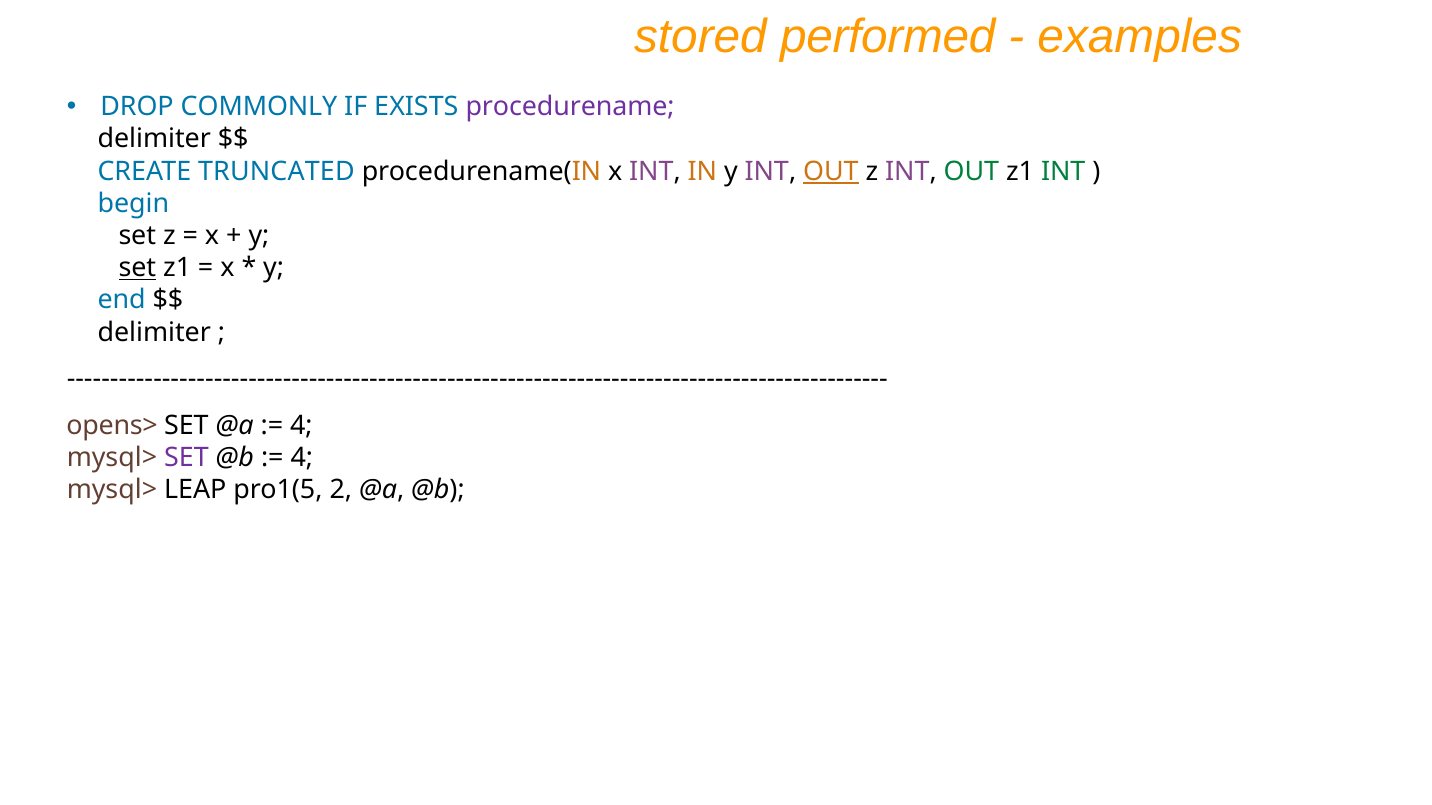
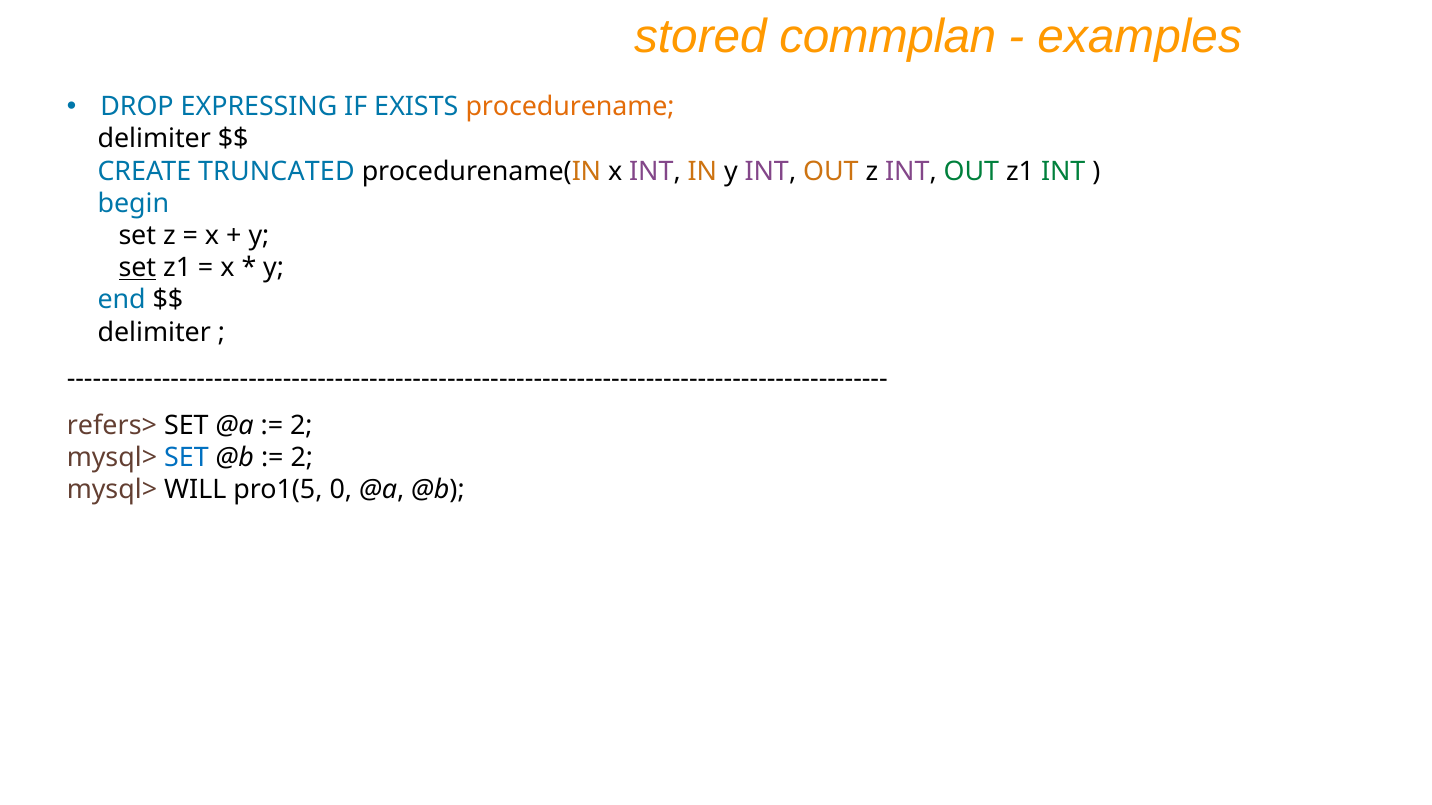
performed: performed -> commplan
COMMONLY: COMMONLY -> EXPRESSING
procedurename colour: purple -> orange
OUT at (831, 171) underline: present -> none
opens>: opens> -> refers>
4 at (301, 426): 4 -> 2
SET at (186, 458) colour: purple -> blue
4 at (302, 458): 4 -> 2
LEAP: LEAP -> WILL
2: 2 -> 0
